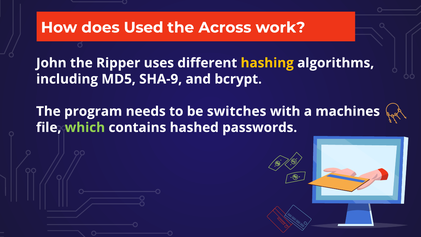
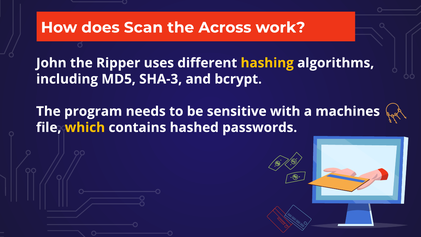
Used: Used -> Scan
SHA-9: SHA-9 -> SHA-3
switches: switches -> sensitive
which colour: light green -> yellow
